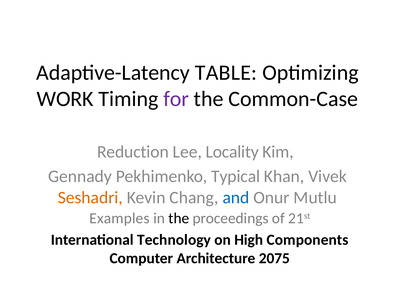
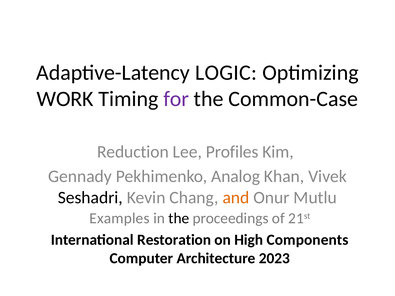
TABLE: TABLE -> LOGIC
Locality: Locality -> Profiles
Typical: Typical -> Analog
Seshadri colour: orange -> black
and colour: blue -> orange
Technology: Technology -> Restoration
2075: 2075 -> 2023
